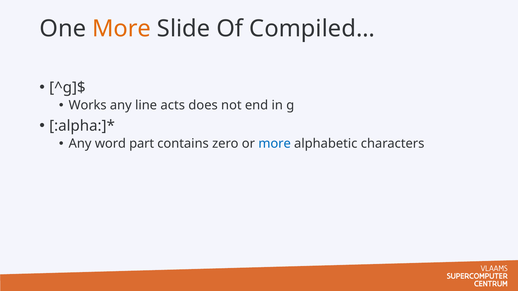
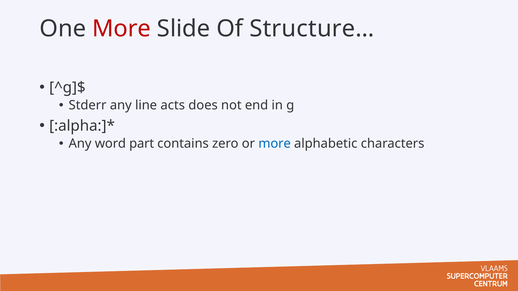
More at (122, 29) colour: orange -> red
Compiled…: Compiled… -> Structure…
Works: Works -> Stderr
